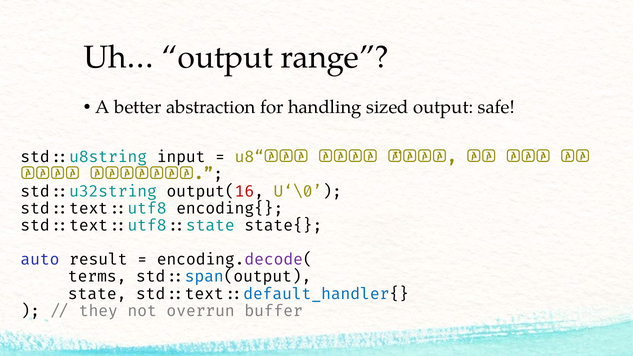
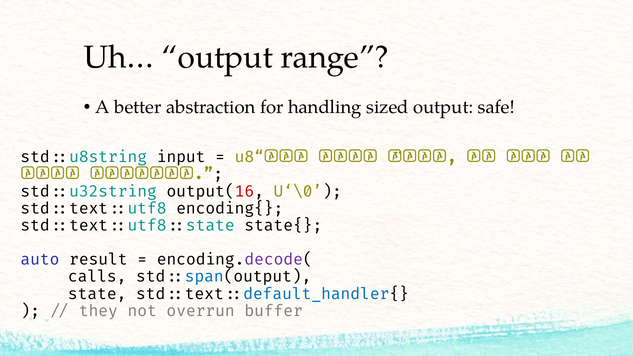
terms: terms -> calls
